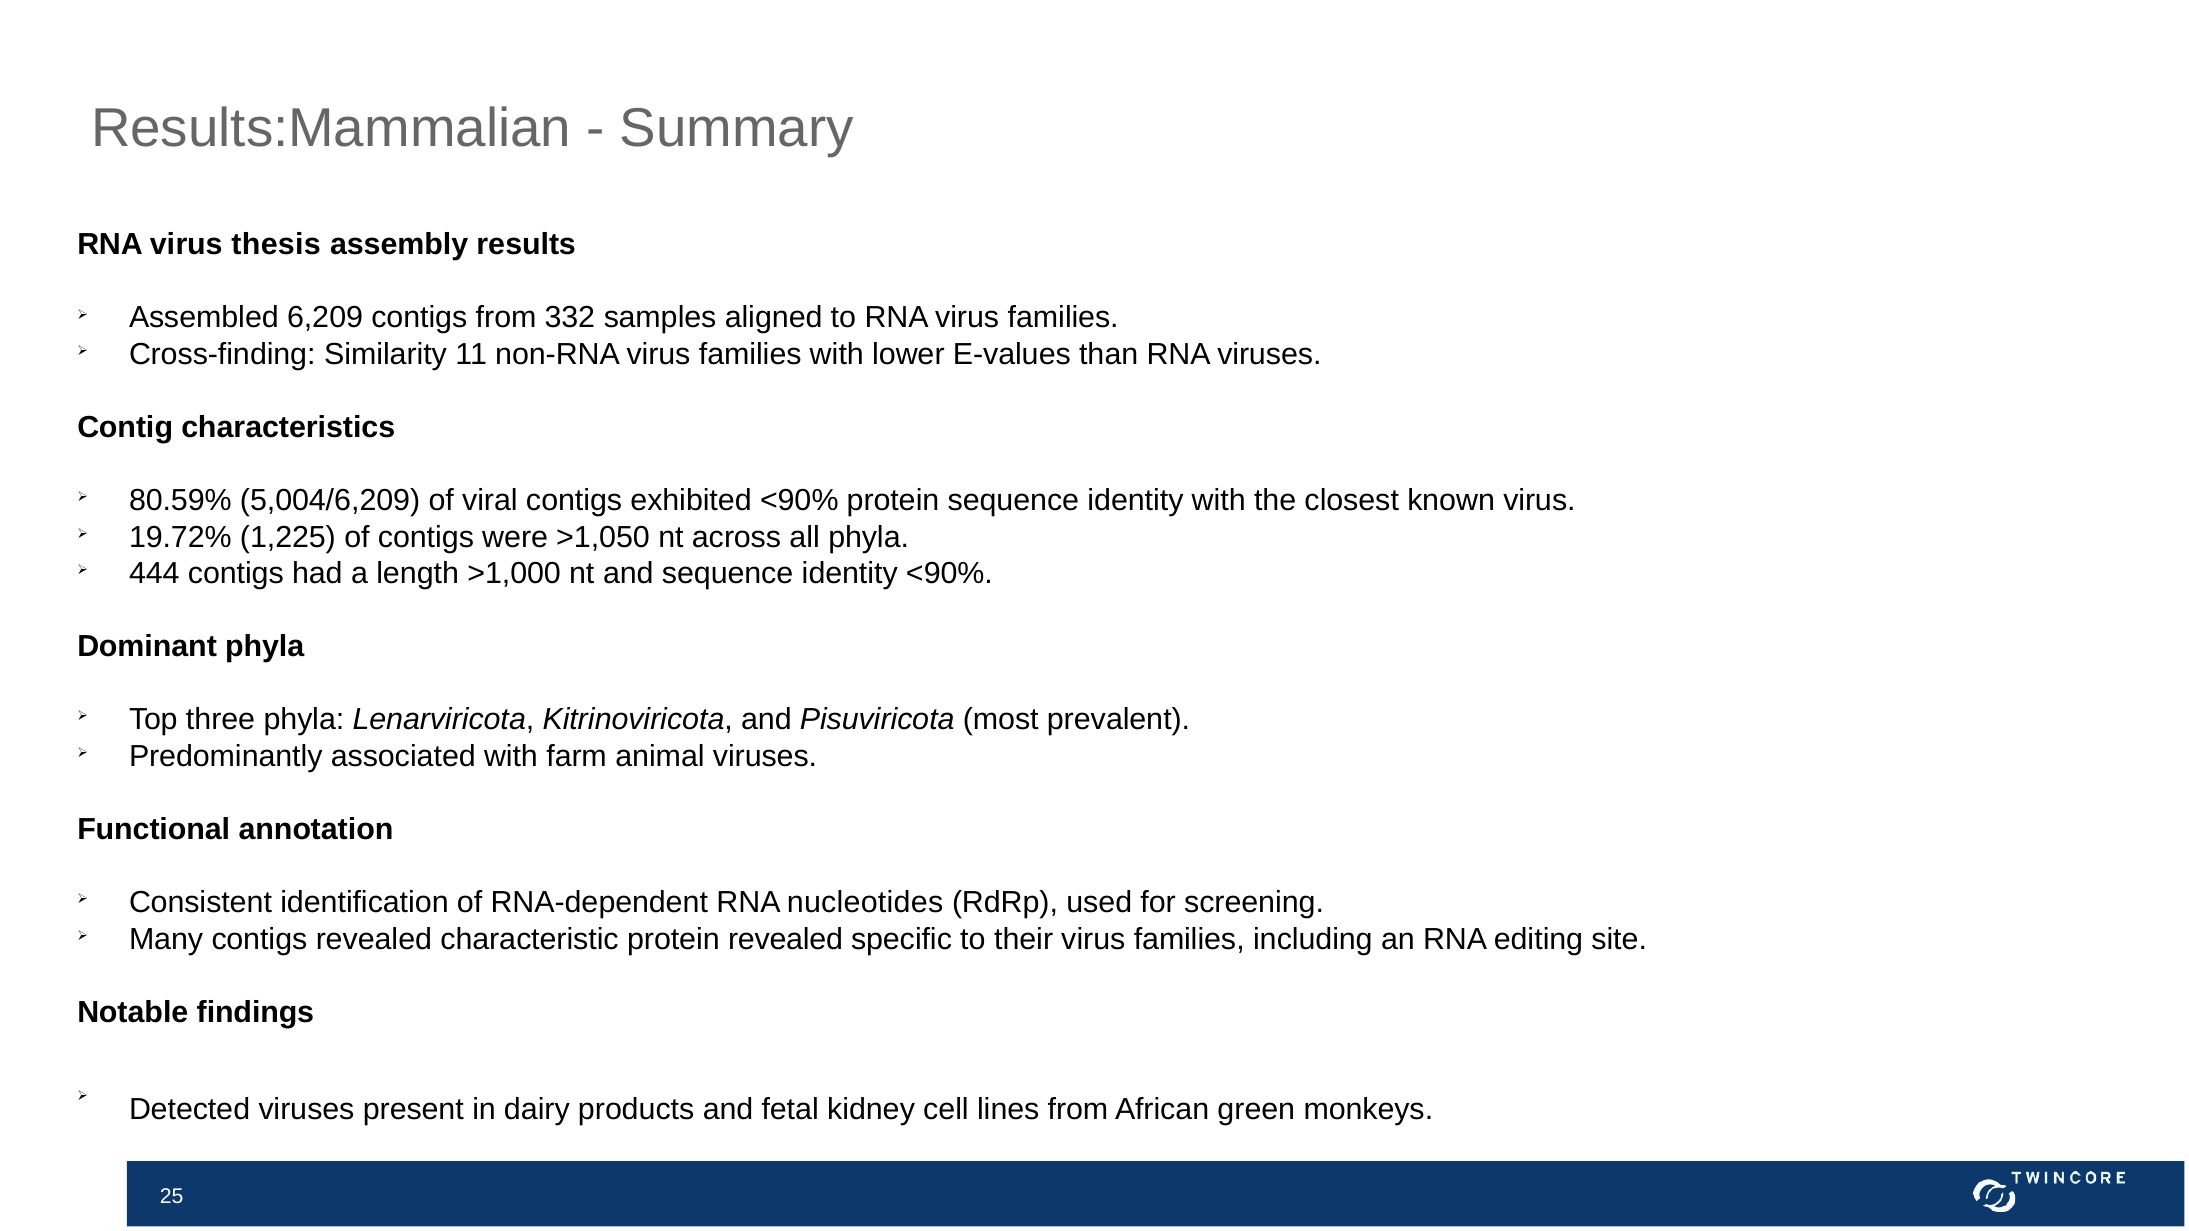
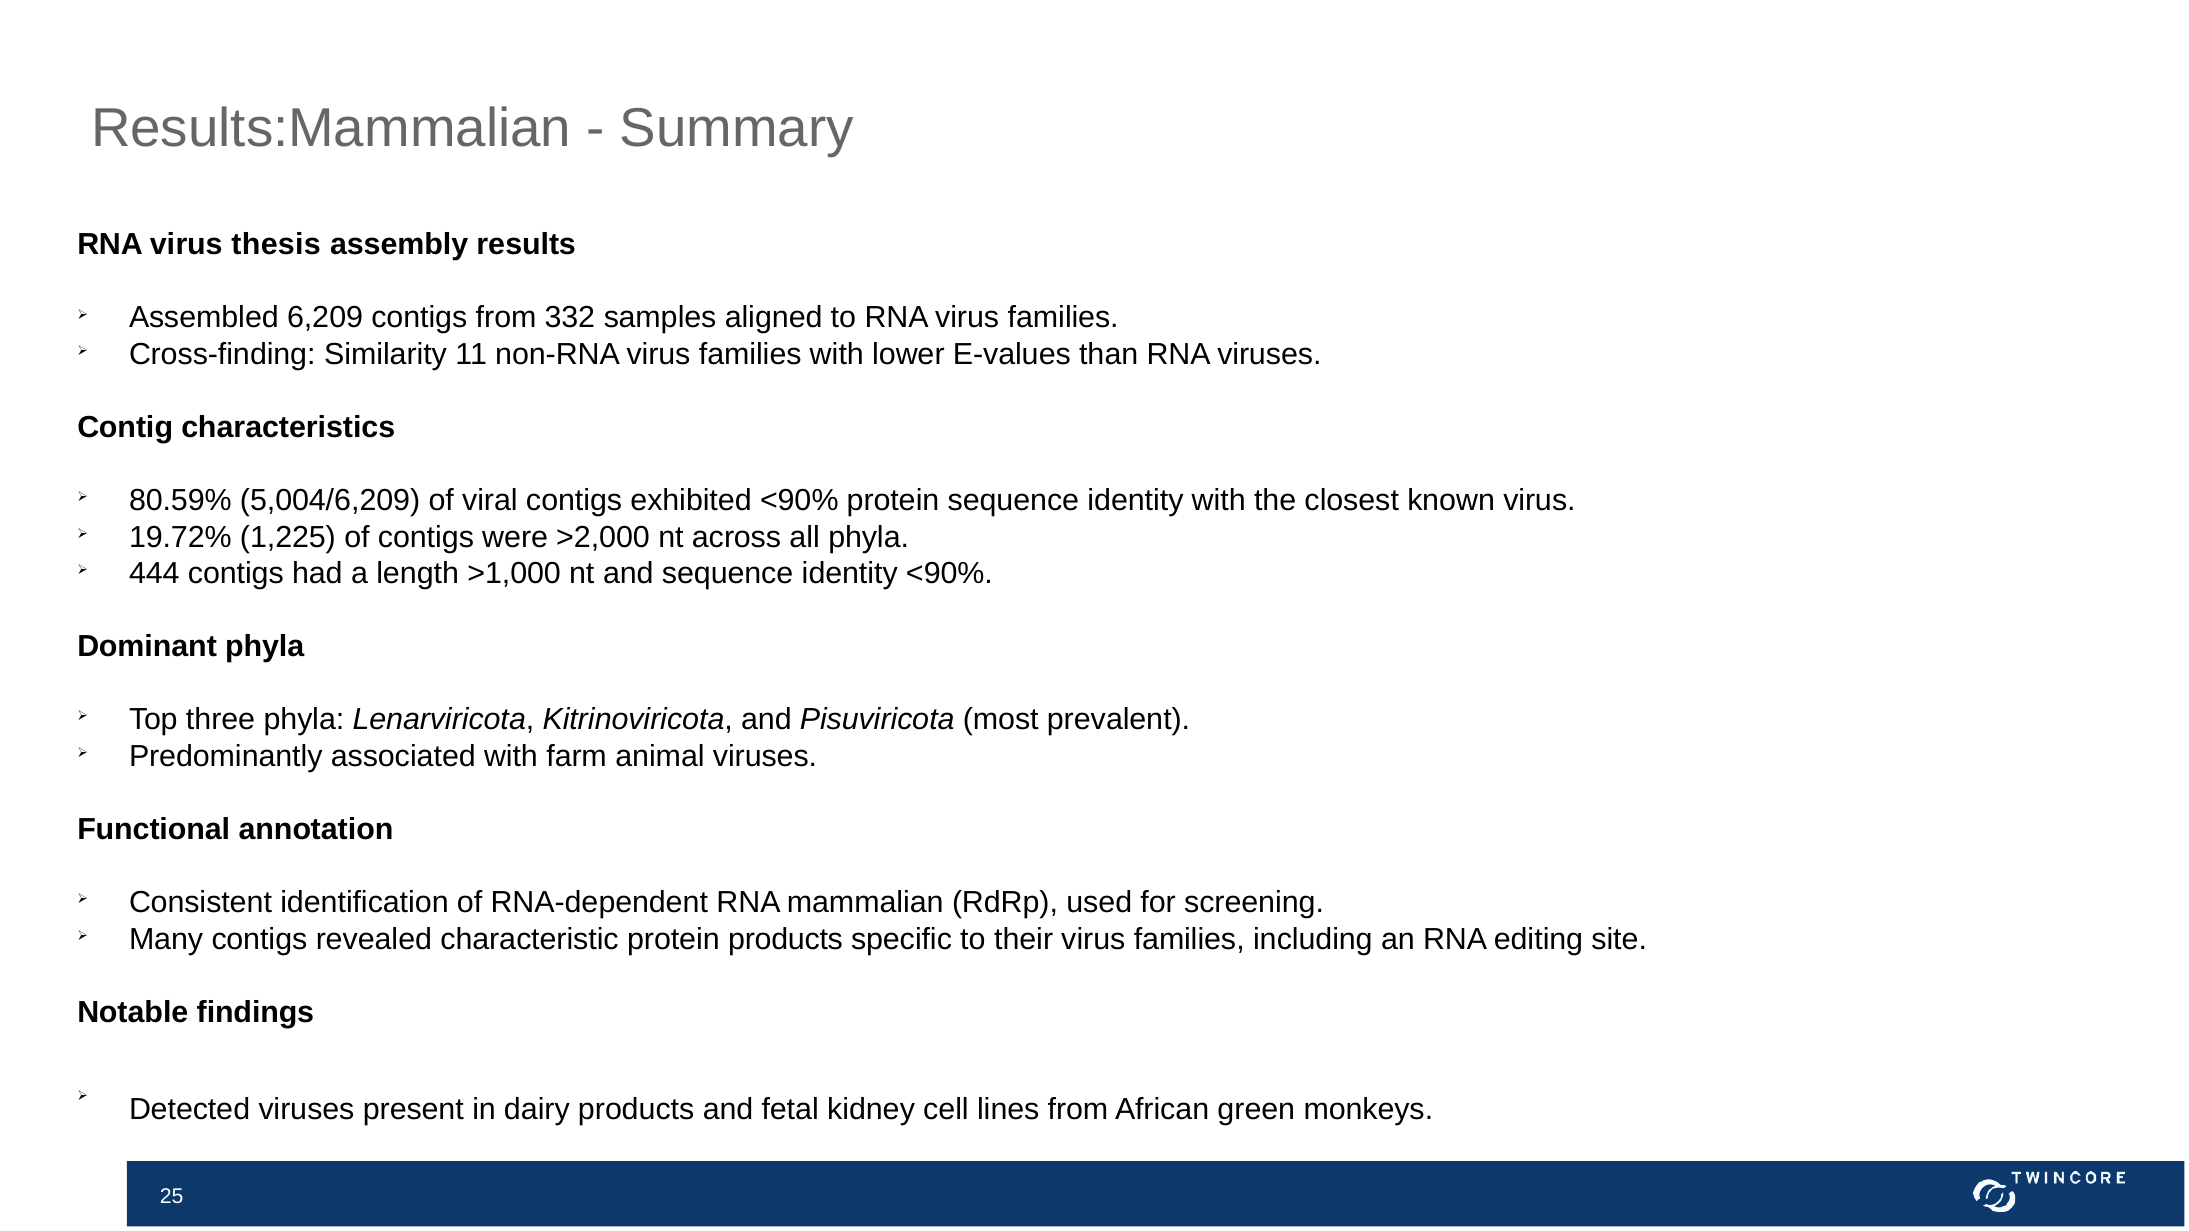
>1,050: >1,050 -> >2,000
nucleotides: nucleotides -> mammalian
protein revealed: revealed -> products
